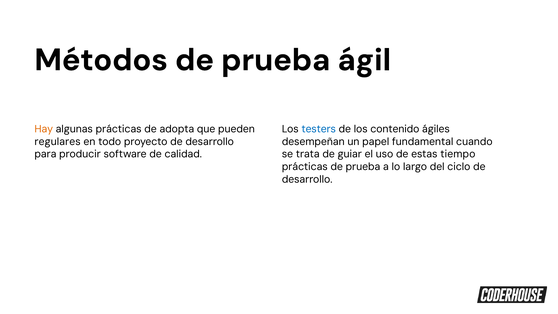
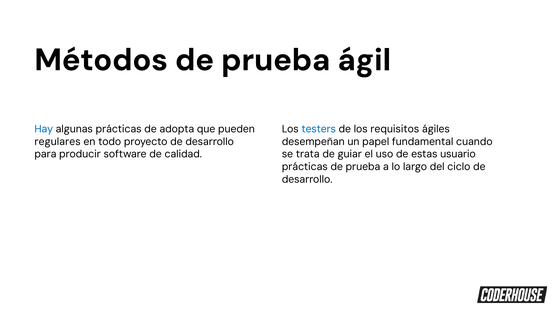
Hay colour: orange -> blue
contenido: contenido -> requisitos
tiempo: tiempo -> usuario
